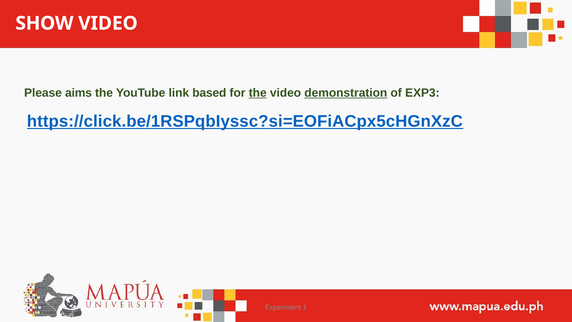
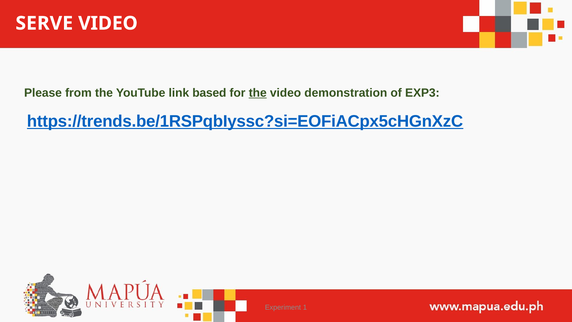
SHOW: SHOW -> SERVE
aims: aims -> from
demonstration underline: present -> none
https://click.be/1RSPqbIyssc?si=EOFiACpx5cHGnXzC: https://click.be/1RSPqbIyssc?si=EOFiACpx5cHGnXzC -> https://trends.be/1RSPqbIyssc?si=EOFiACpx5cHGnXzC
